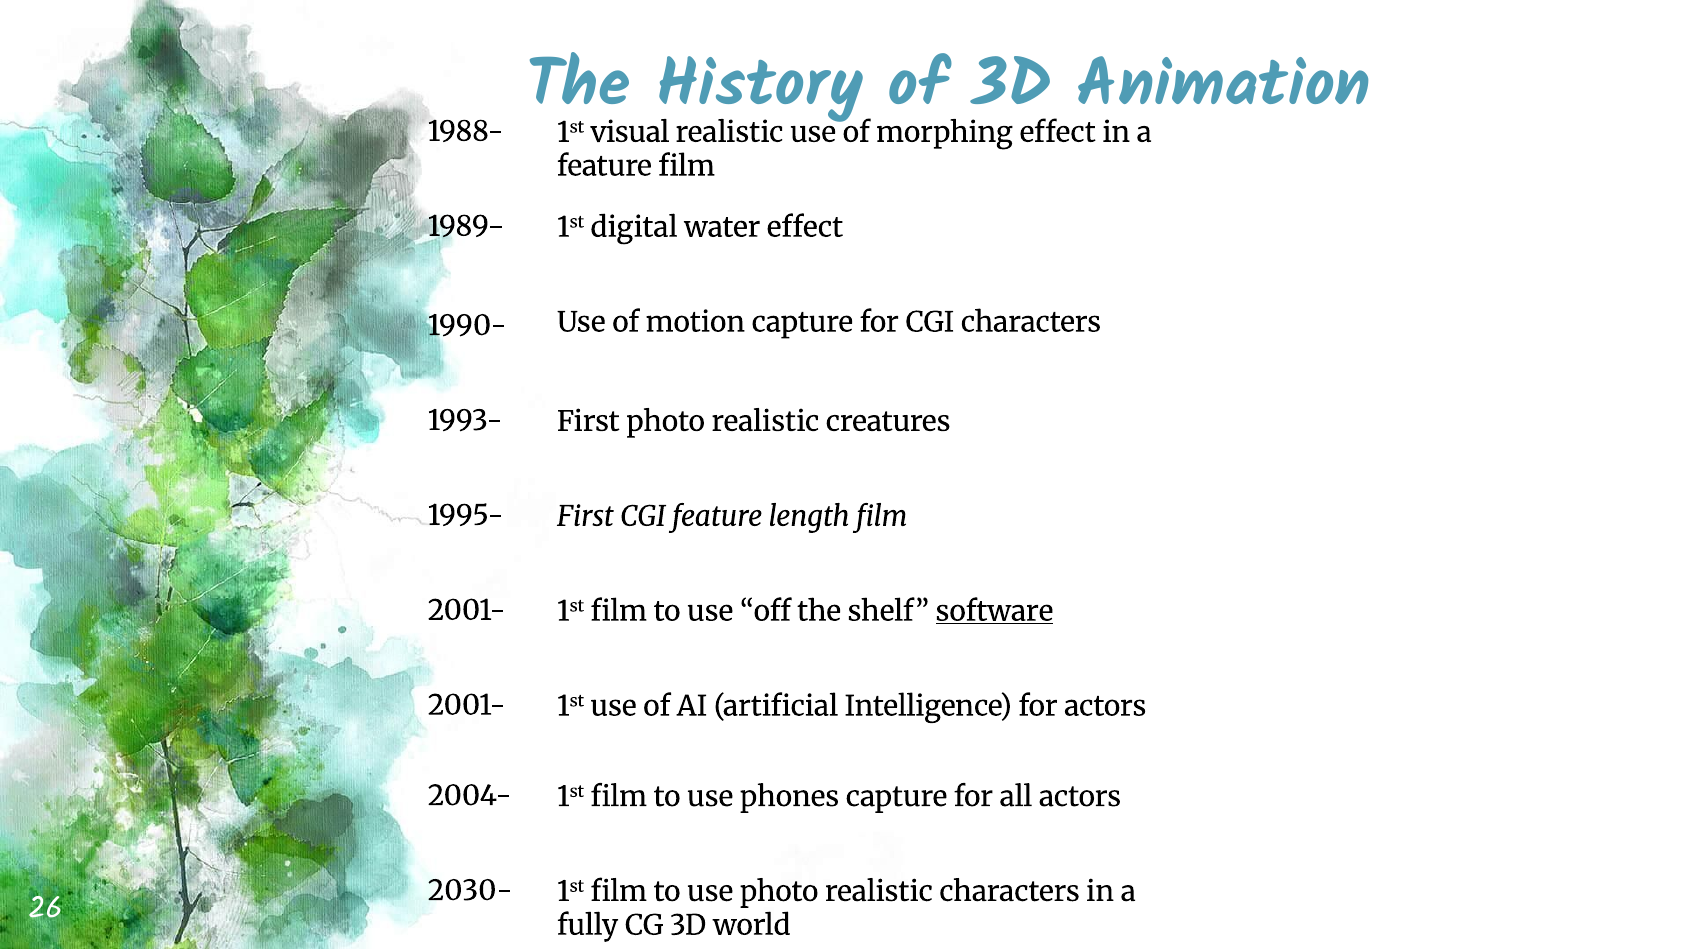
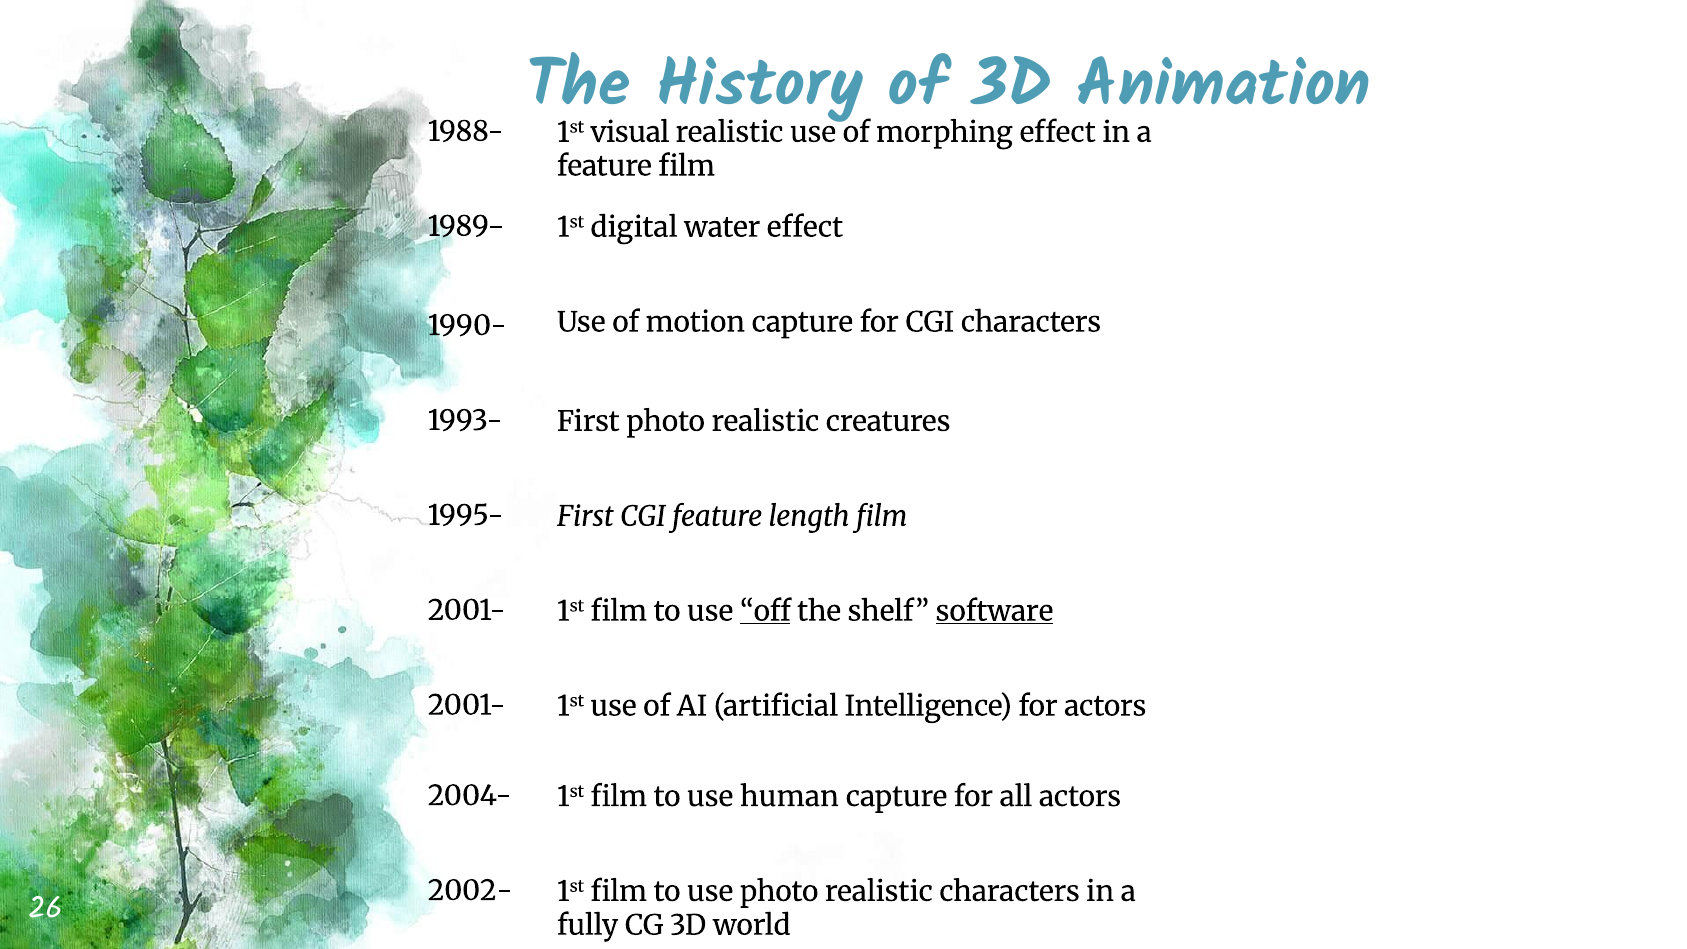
off underline: none -> present
phones: phones -> human
2030-: 2030- -> 2002-
